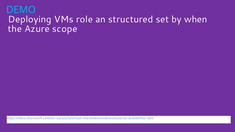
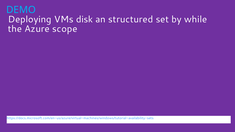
role: role -> disk
when: when -> while
